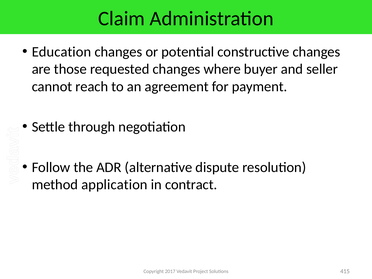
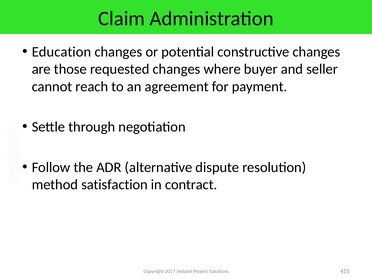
application: application -> satisfaction
